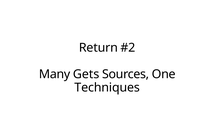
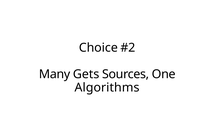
Return: Return -> Choice
Techniques: Techniques -> Algorithms
